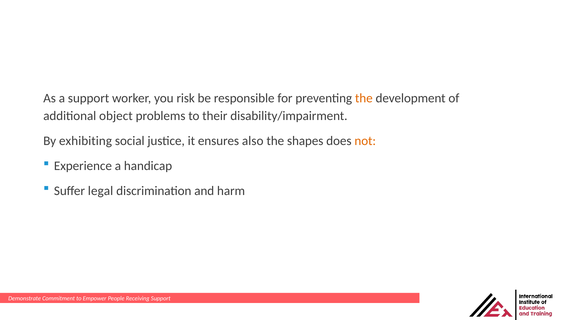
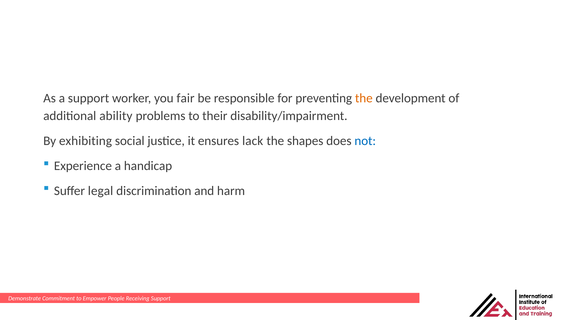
risk: risk -> fair
object: object -> ability
also: also -> lack
not colour: orange -> blue
